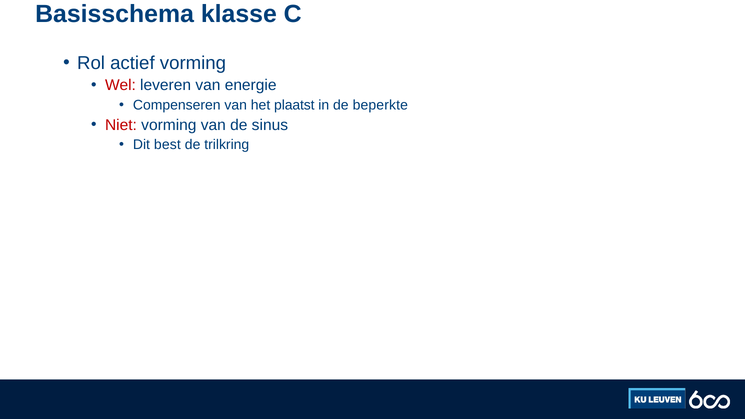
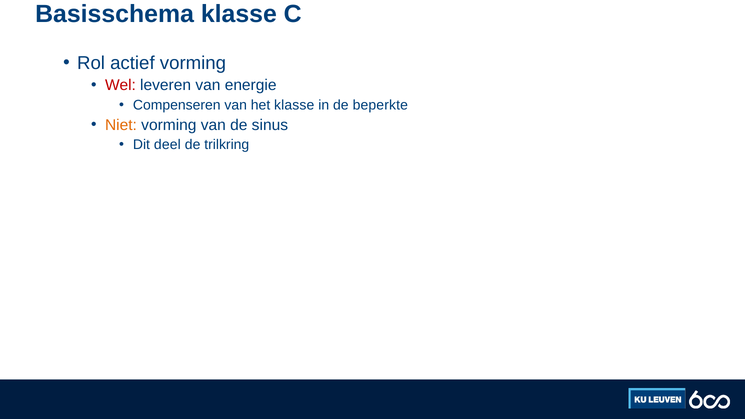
het plaatst: plaatst -> klasse
Niet colour: red -> orange
best: best -> deel
